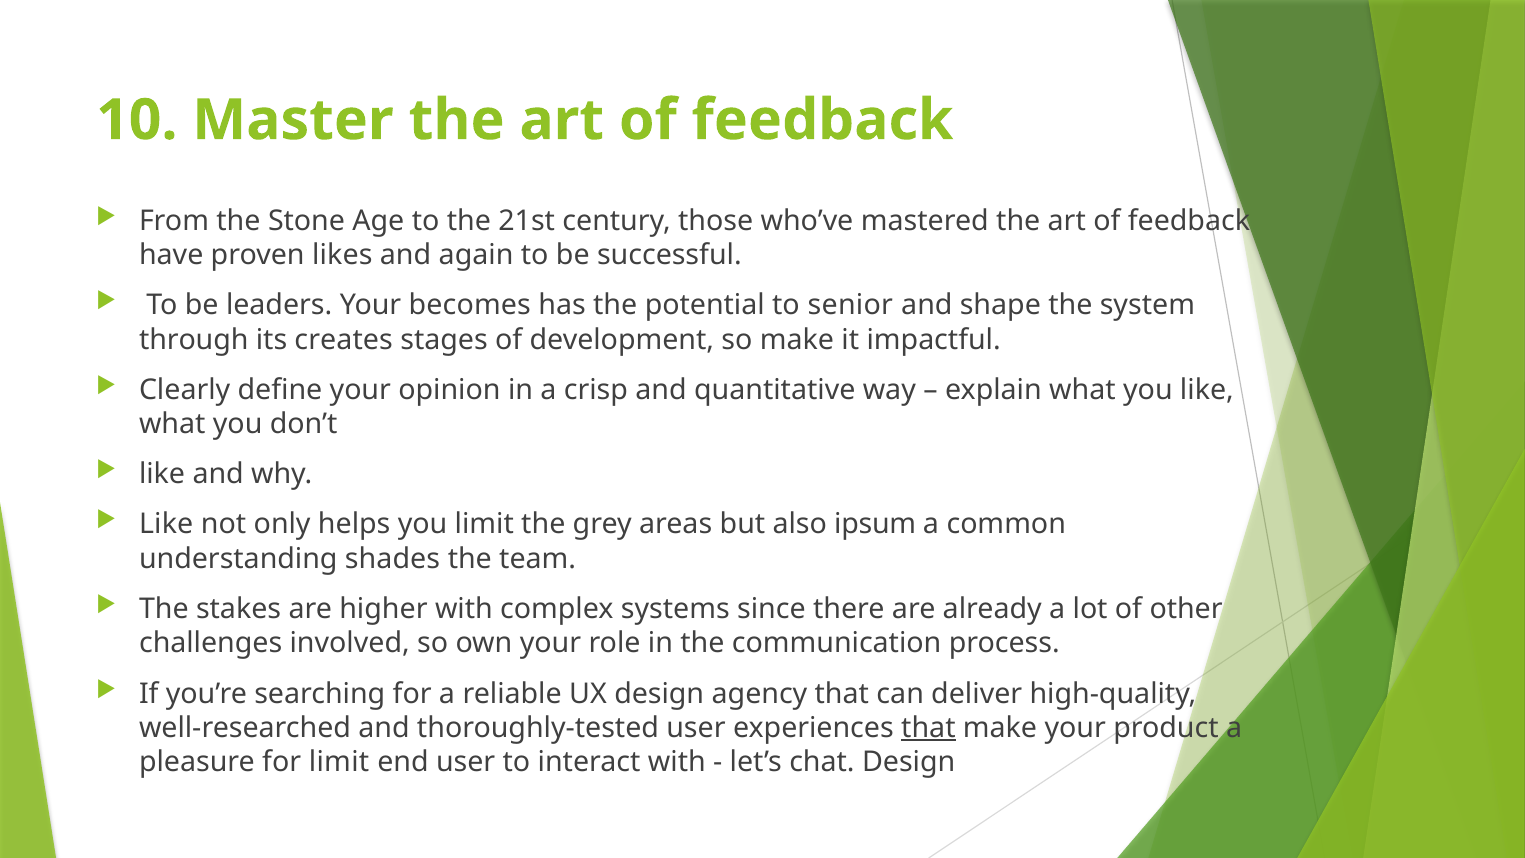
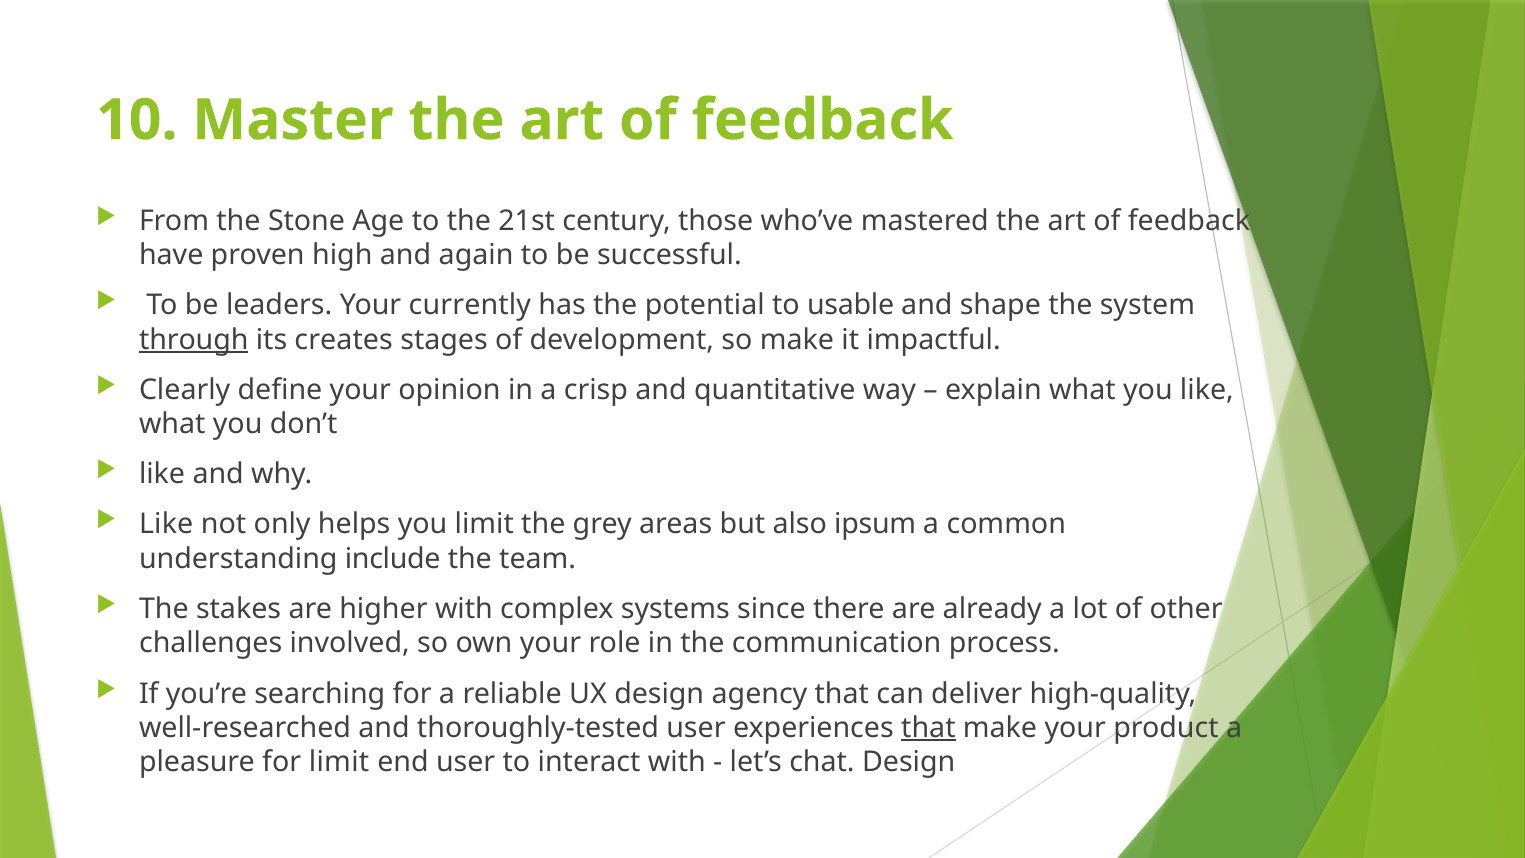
likes: likes -> high
becomes: becomes -> currently
senior: senior -> usable
through underline: none -> present
shades: shades -> include
